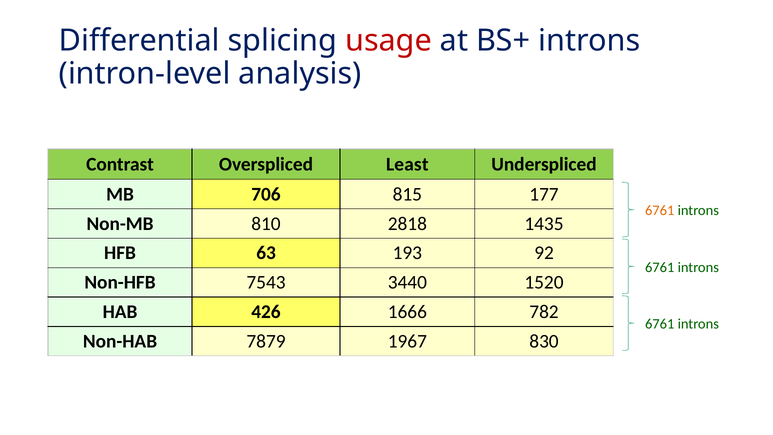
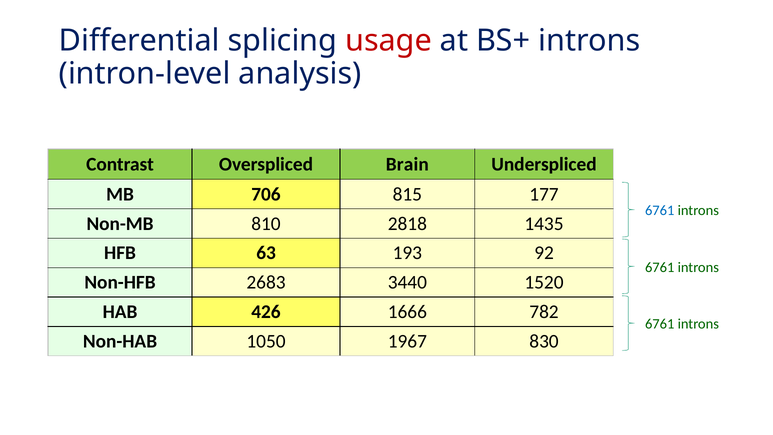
Least: Least -> Brain
6761 at (660, 210) colour: orange -> blue
7543: 7543 -> 2683
7879: 7879 -> 1050
